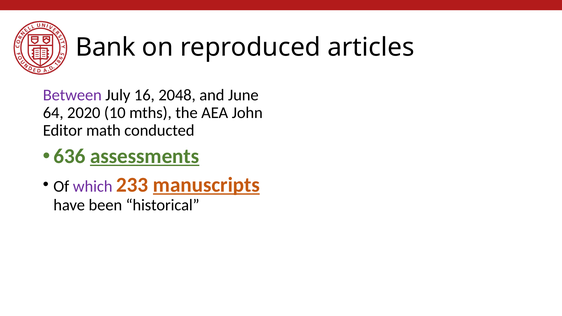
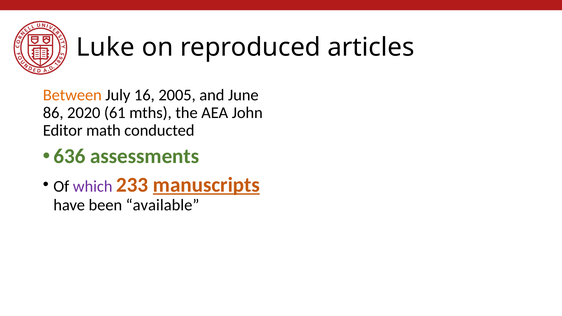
Bank: Bank -> Luke
Between colour: purple -> orange
2048: 2048 -> 2005
64: 64 -> 86
10: 10 -> 61
assessments underline: present -> none
historical: historical -> available
